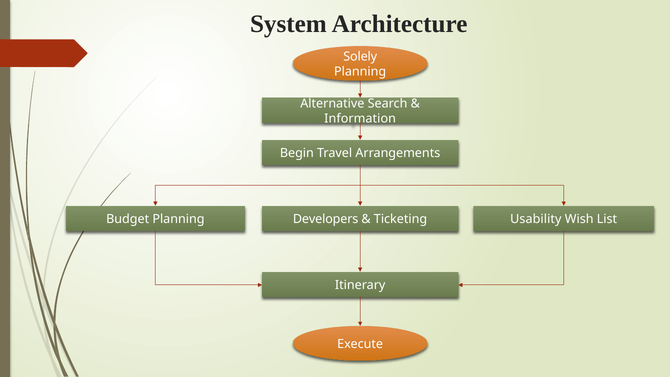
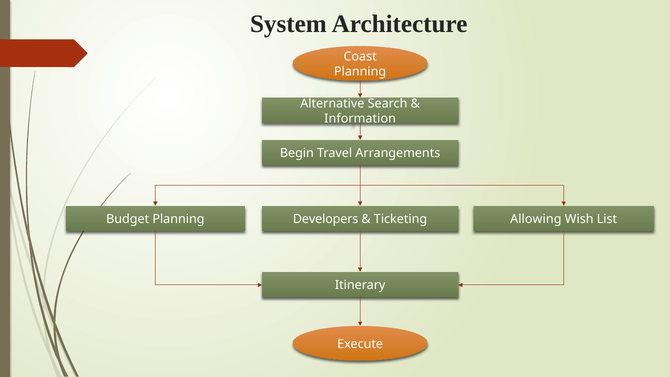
Solely: Solely -> Coast
Usability: Usability -> Allowing
